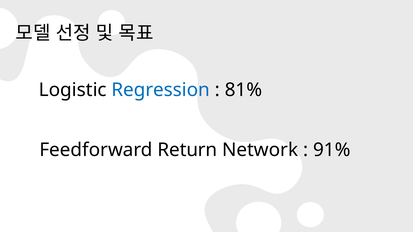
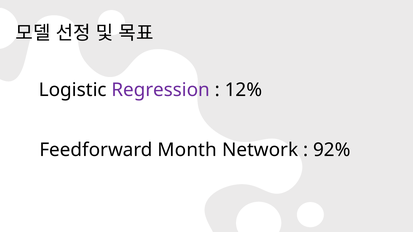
Regression colour: blue -> purple
81%: 81% -> 12%
Return: Return -> Month
91%: 91% -> 92%
